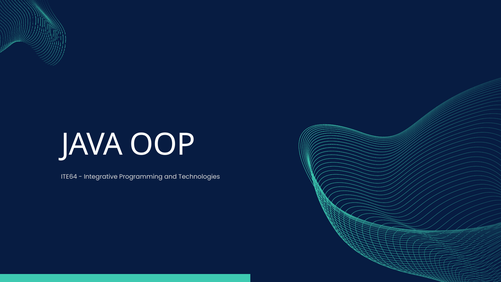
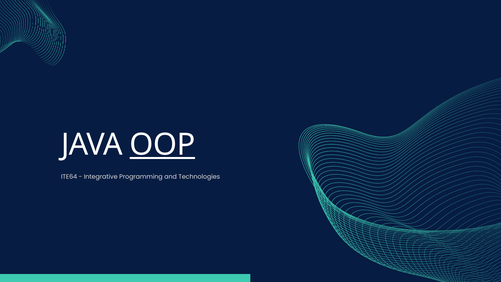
OOP underline: none -> present
